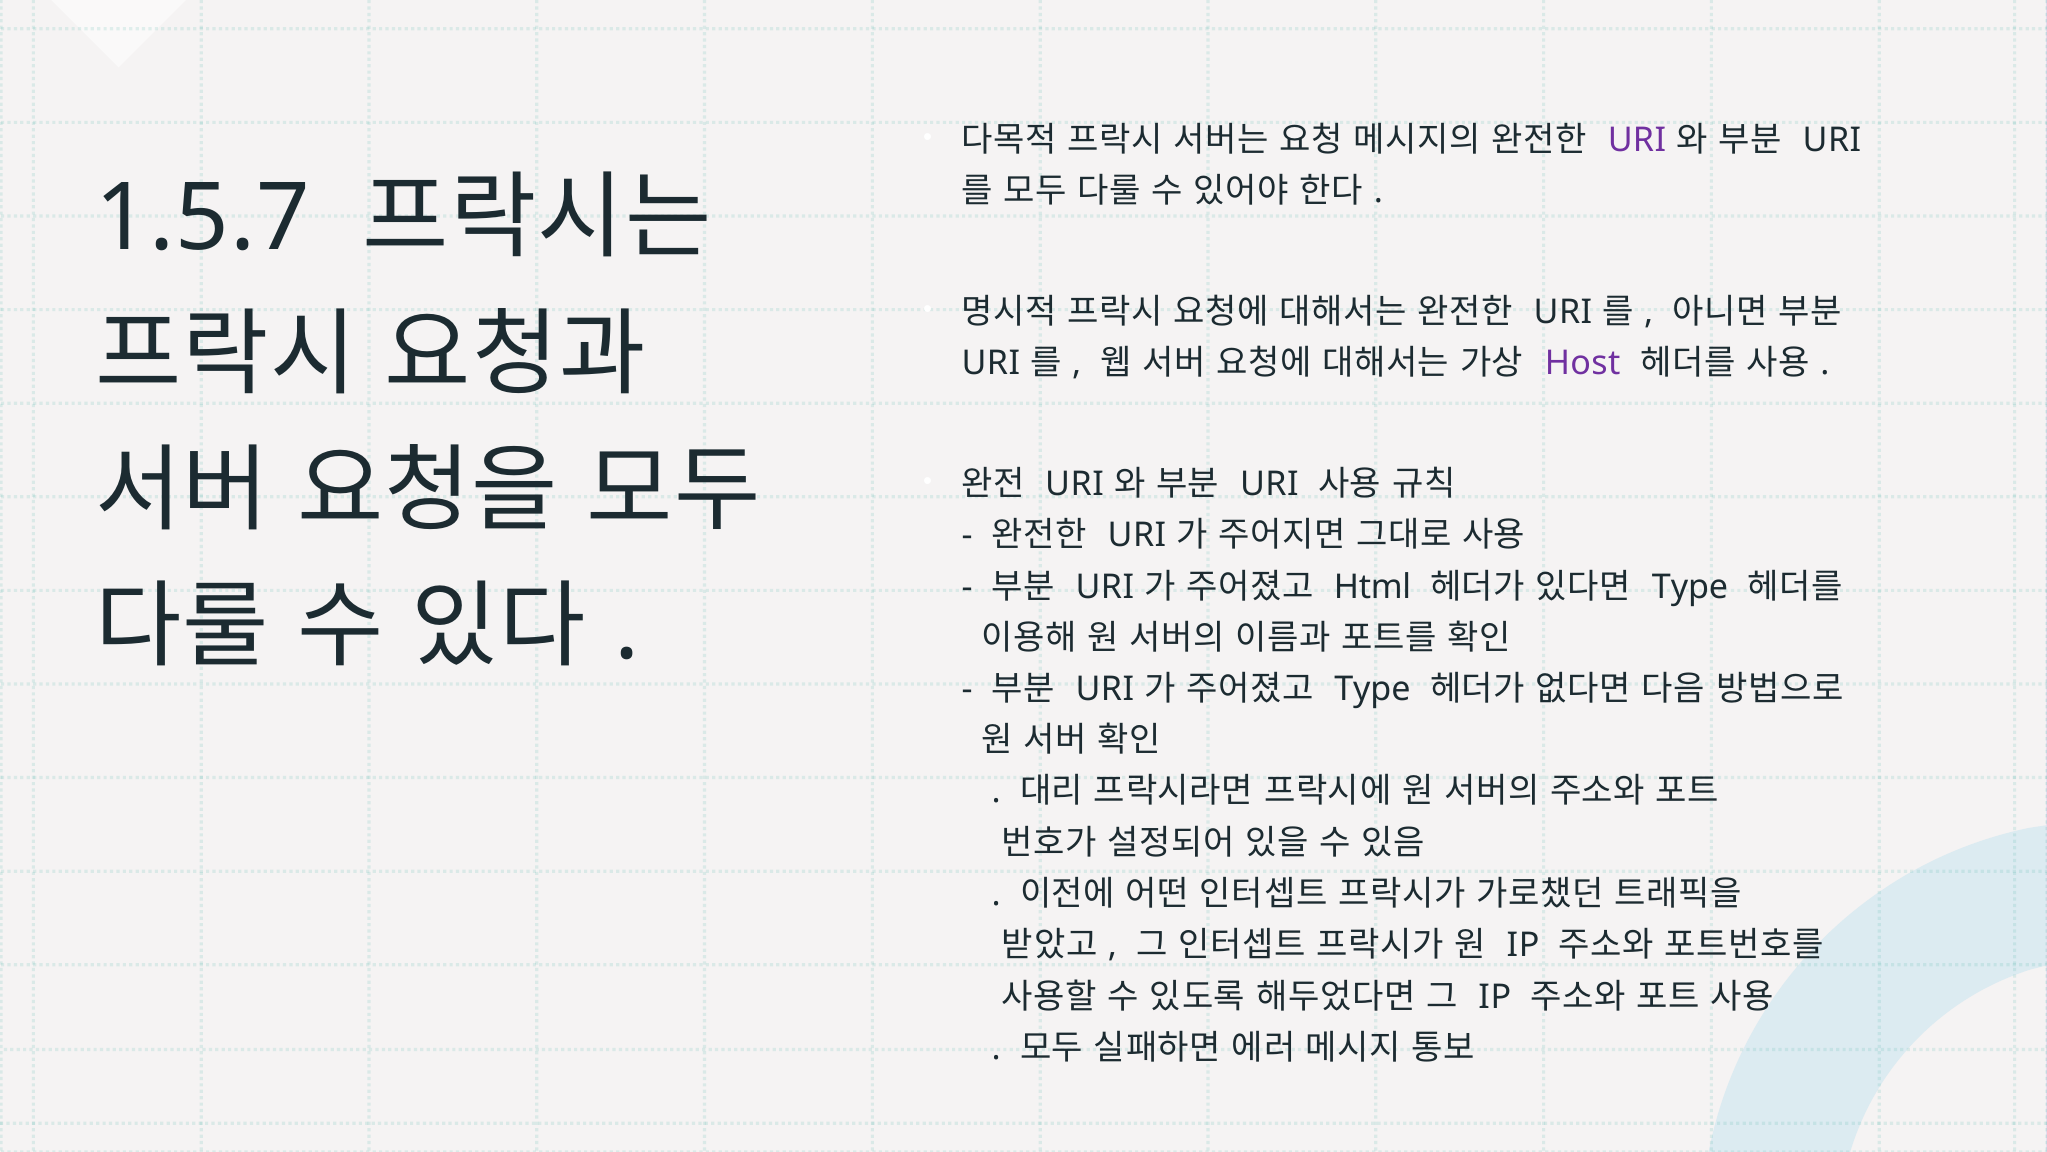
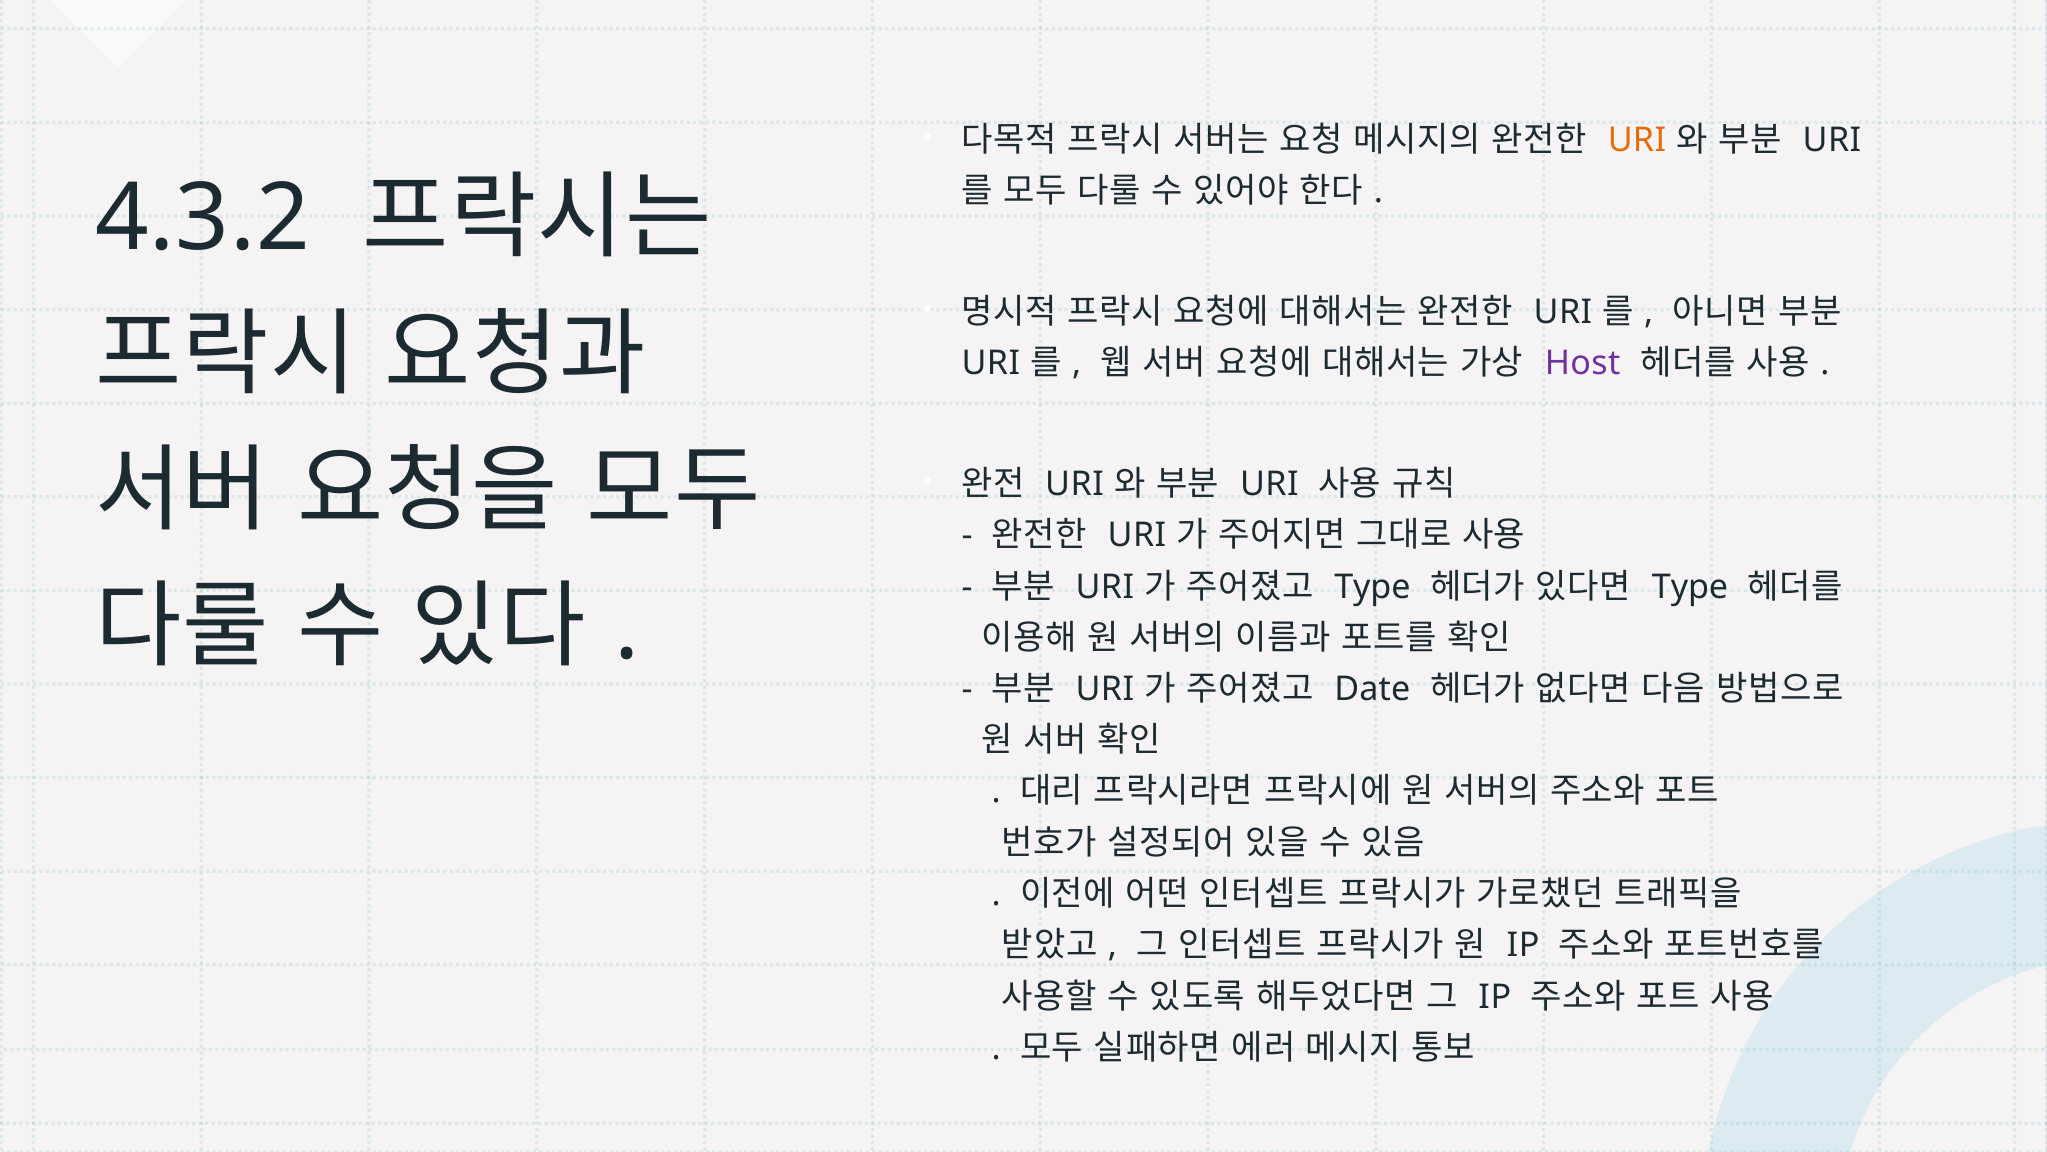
URI at (1637, 140) colour: purple -> orange
1.5.7: 1.5.7 -> 4.3.2
Html at (1373, 587): Html -> Type
Type at (1372, 689): Type -> Date
